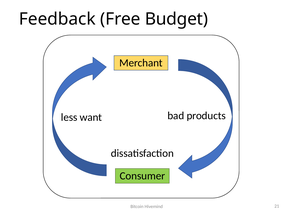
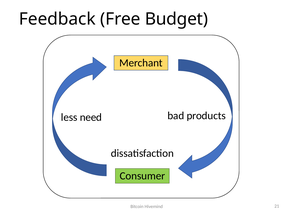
want: want -> need
